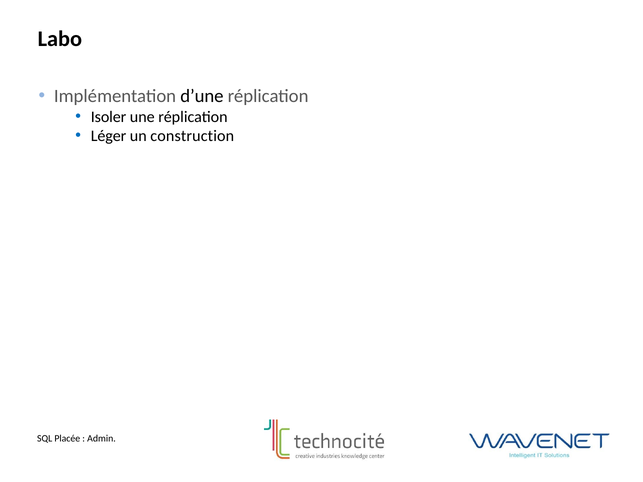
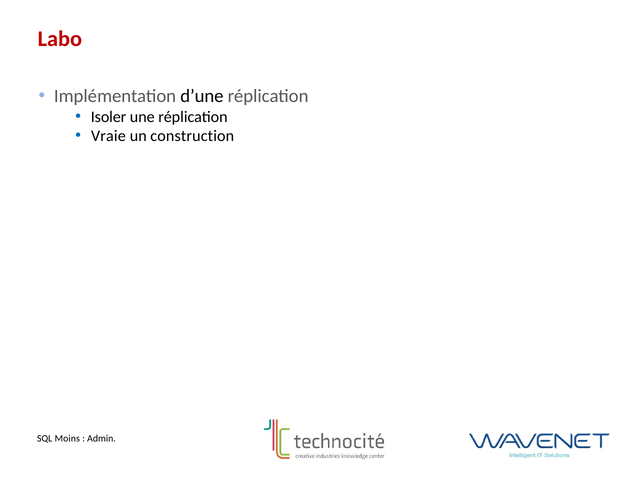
Labo colour: black -> red
Léger: Léger -> Vraie
Placée: Placée -> Moins
